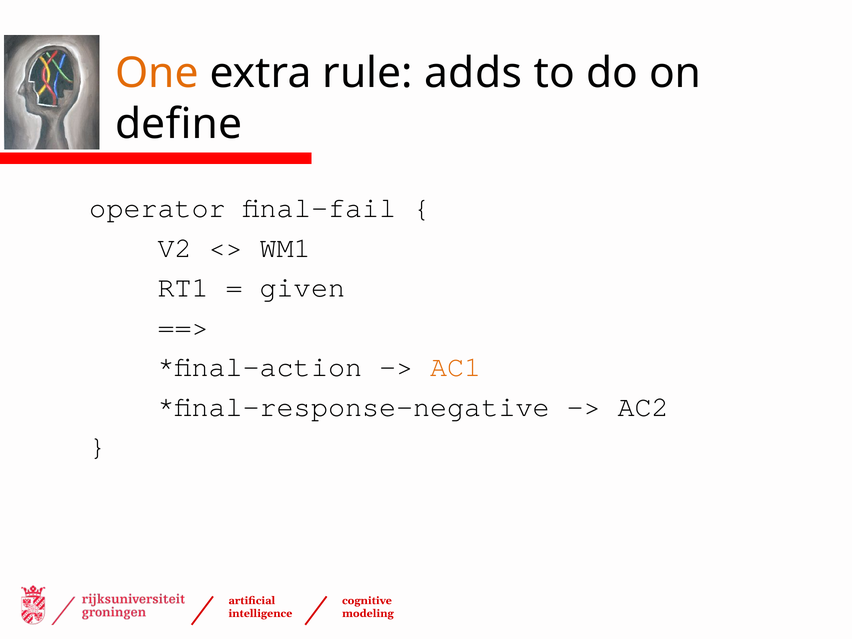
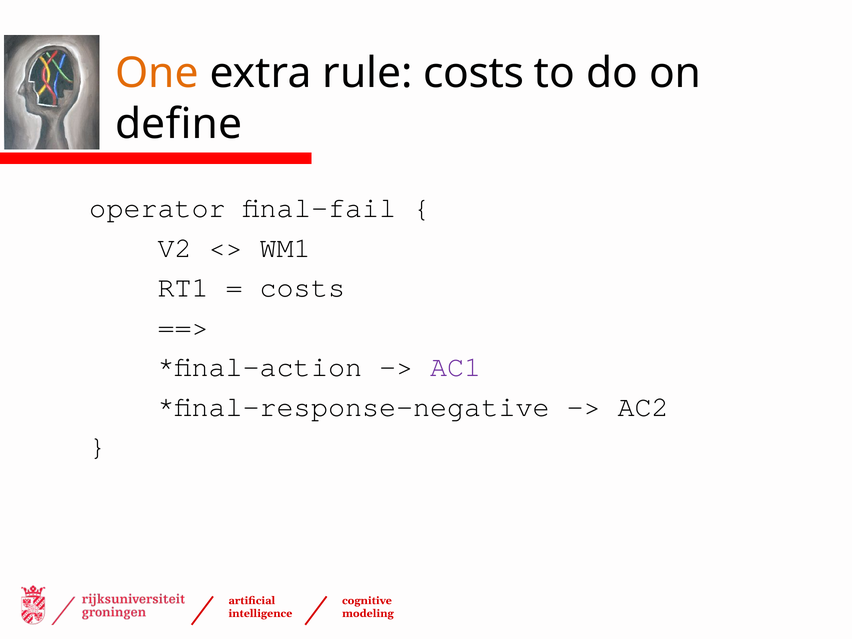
rule adds: adds -> costs
given at (303, 287): given -> costs
AC1 colour: orange -> purple
